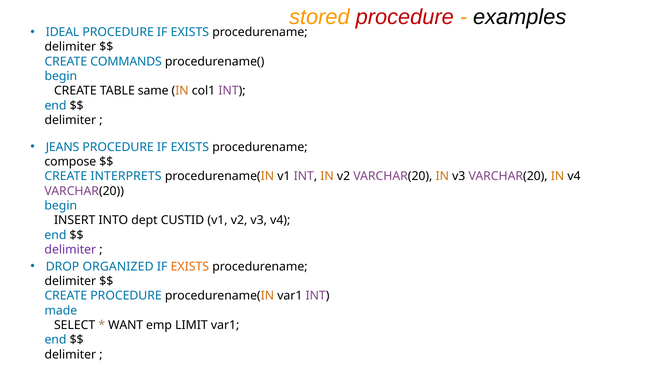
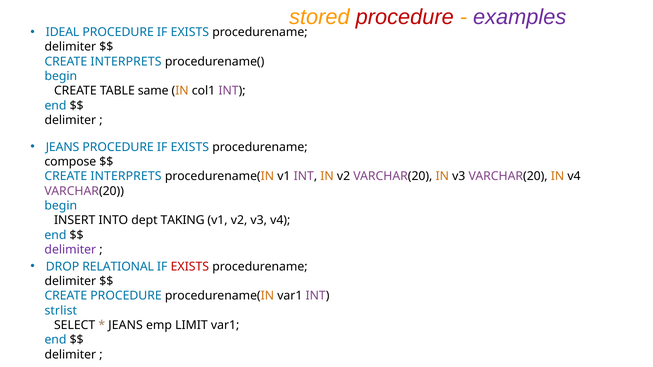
examples colour: black -> purple
COMMANDS at (126, 62): COMMANDS -> INTERPRETS
CUSTID: CUSTID -> TAKING
ORGANIZED: ORGANIZED -> RELATIONAL
EXISTS at (190, 267) colour: orange -> red
made: made -> strlist
WANT at (126, 325): WANT -> JEANS
